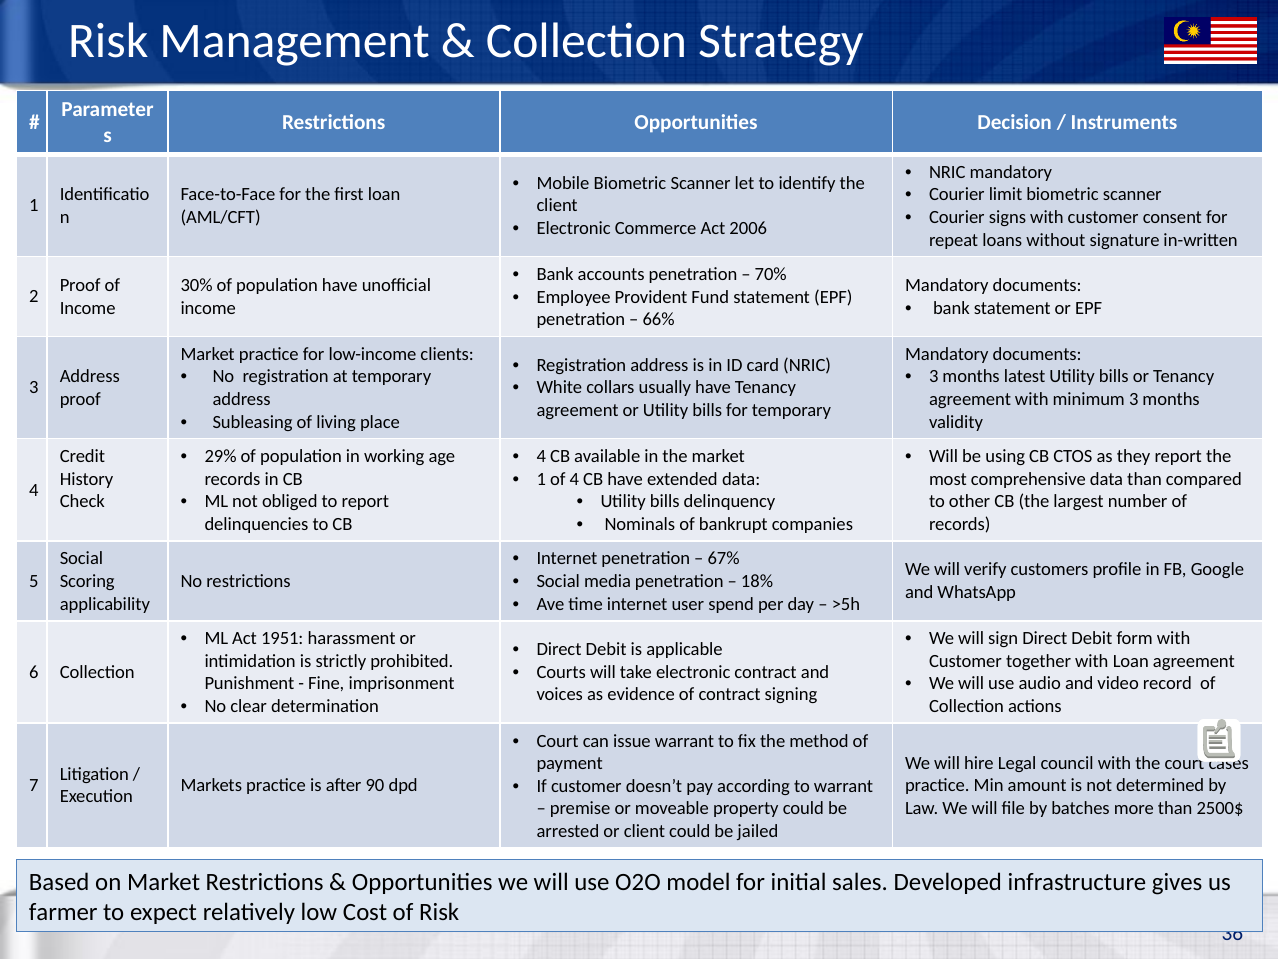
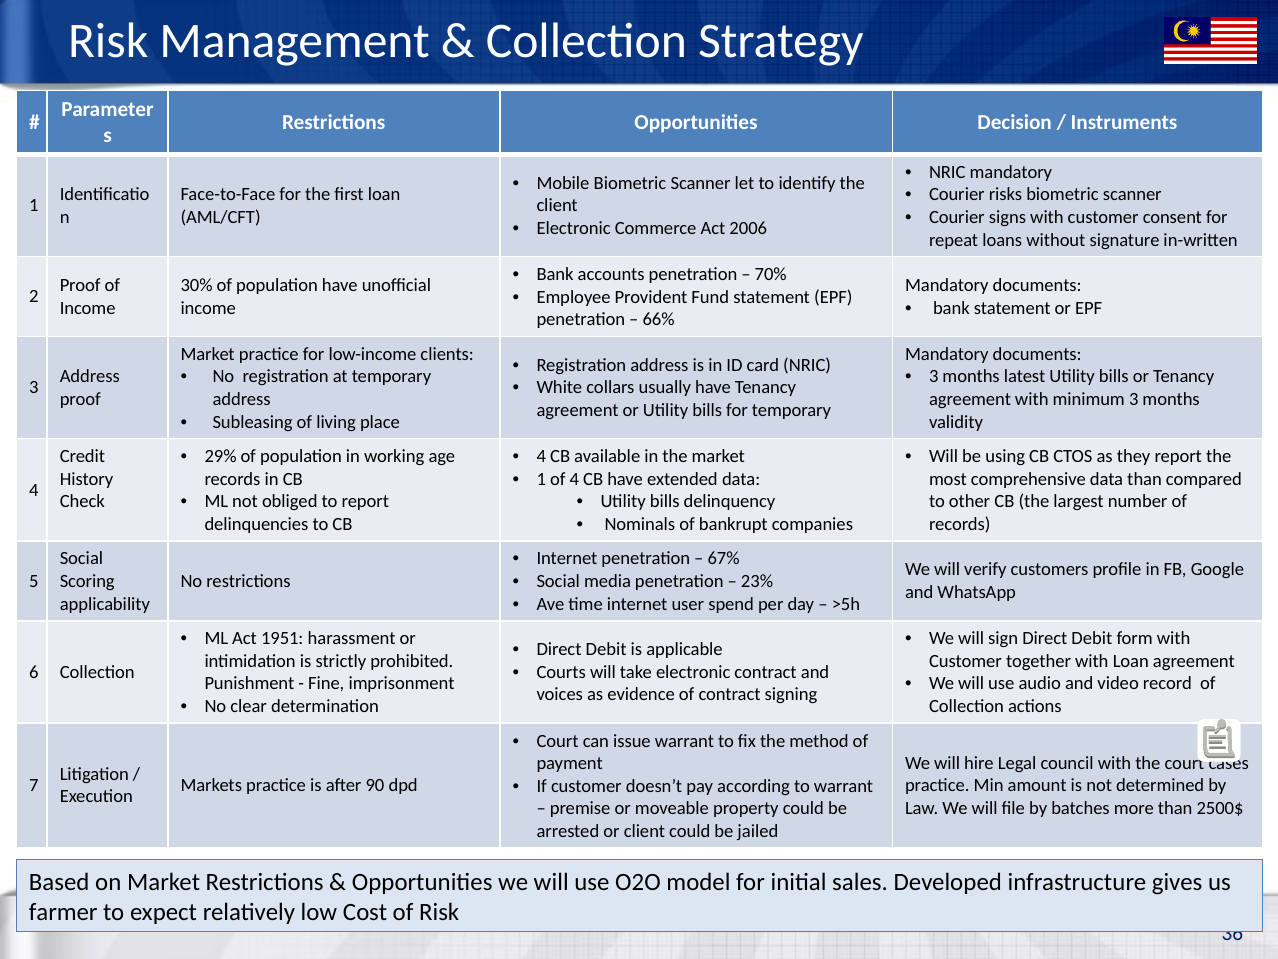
limit: limit -> risks
18%: 18% -> 23%
